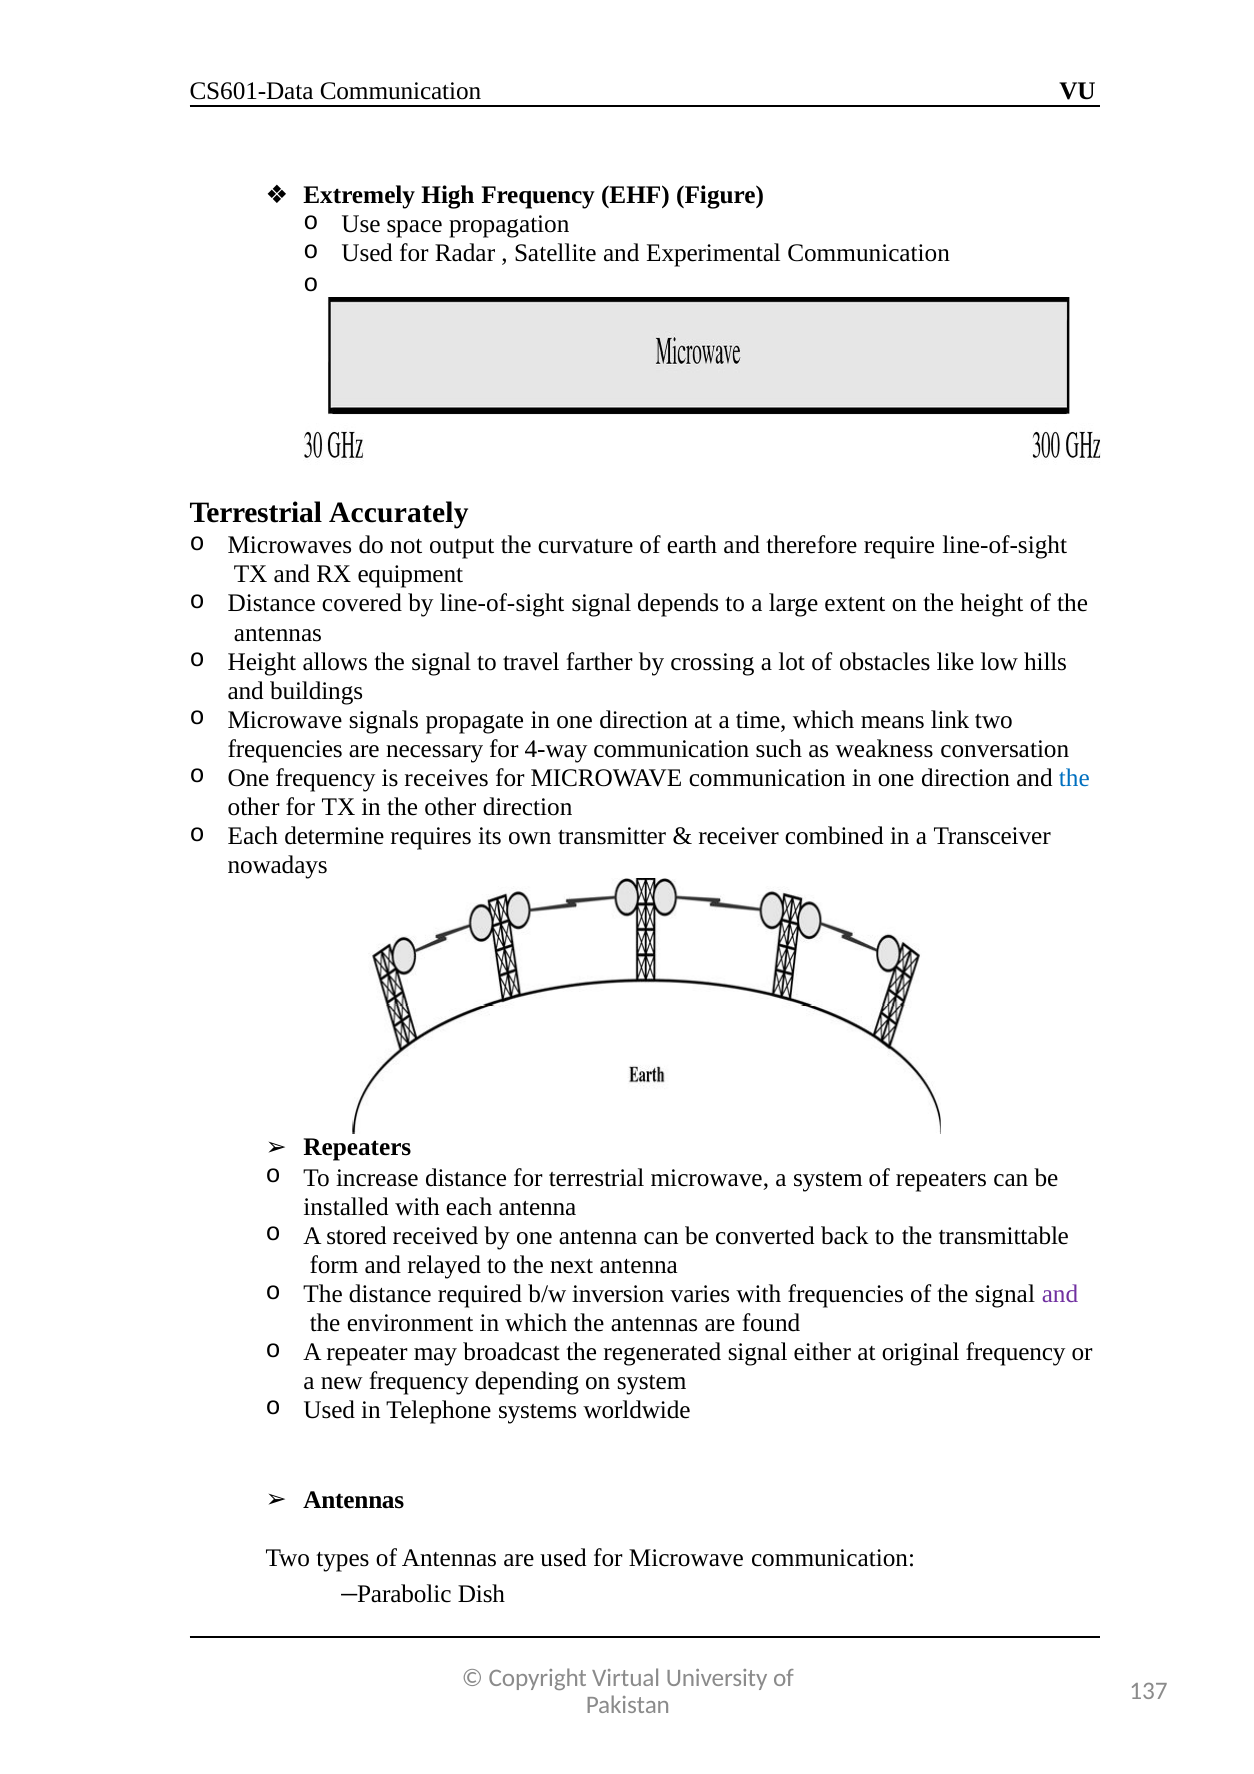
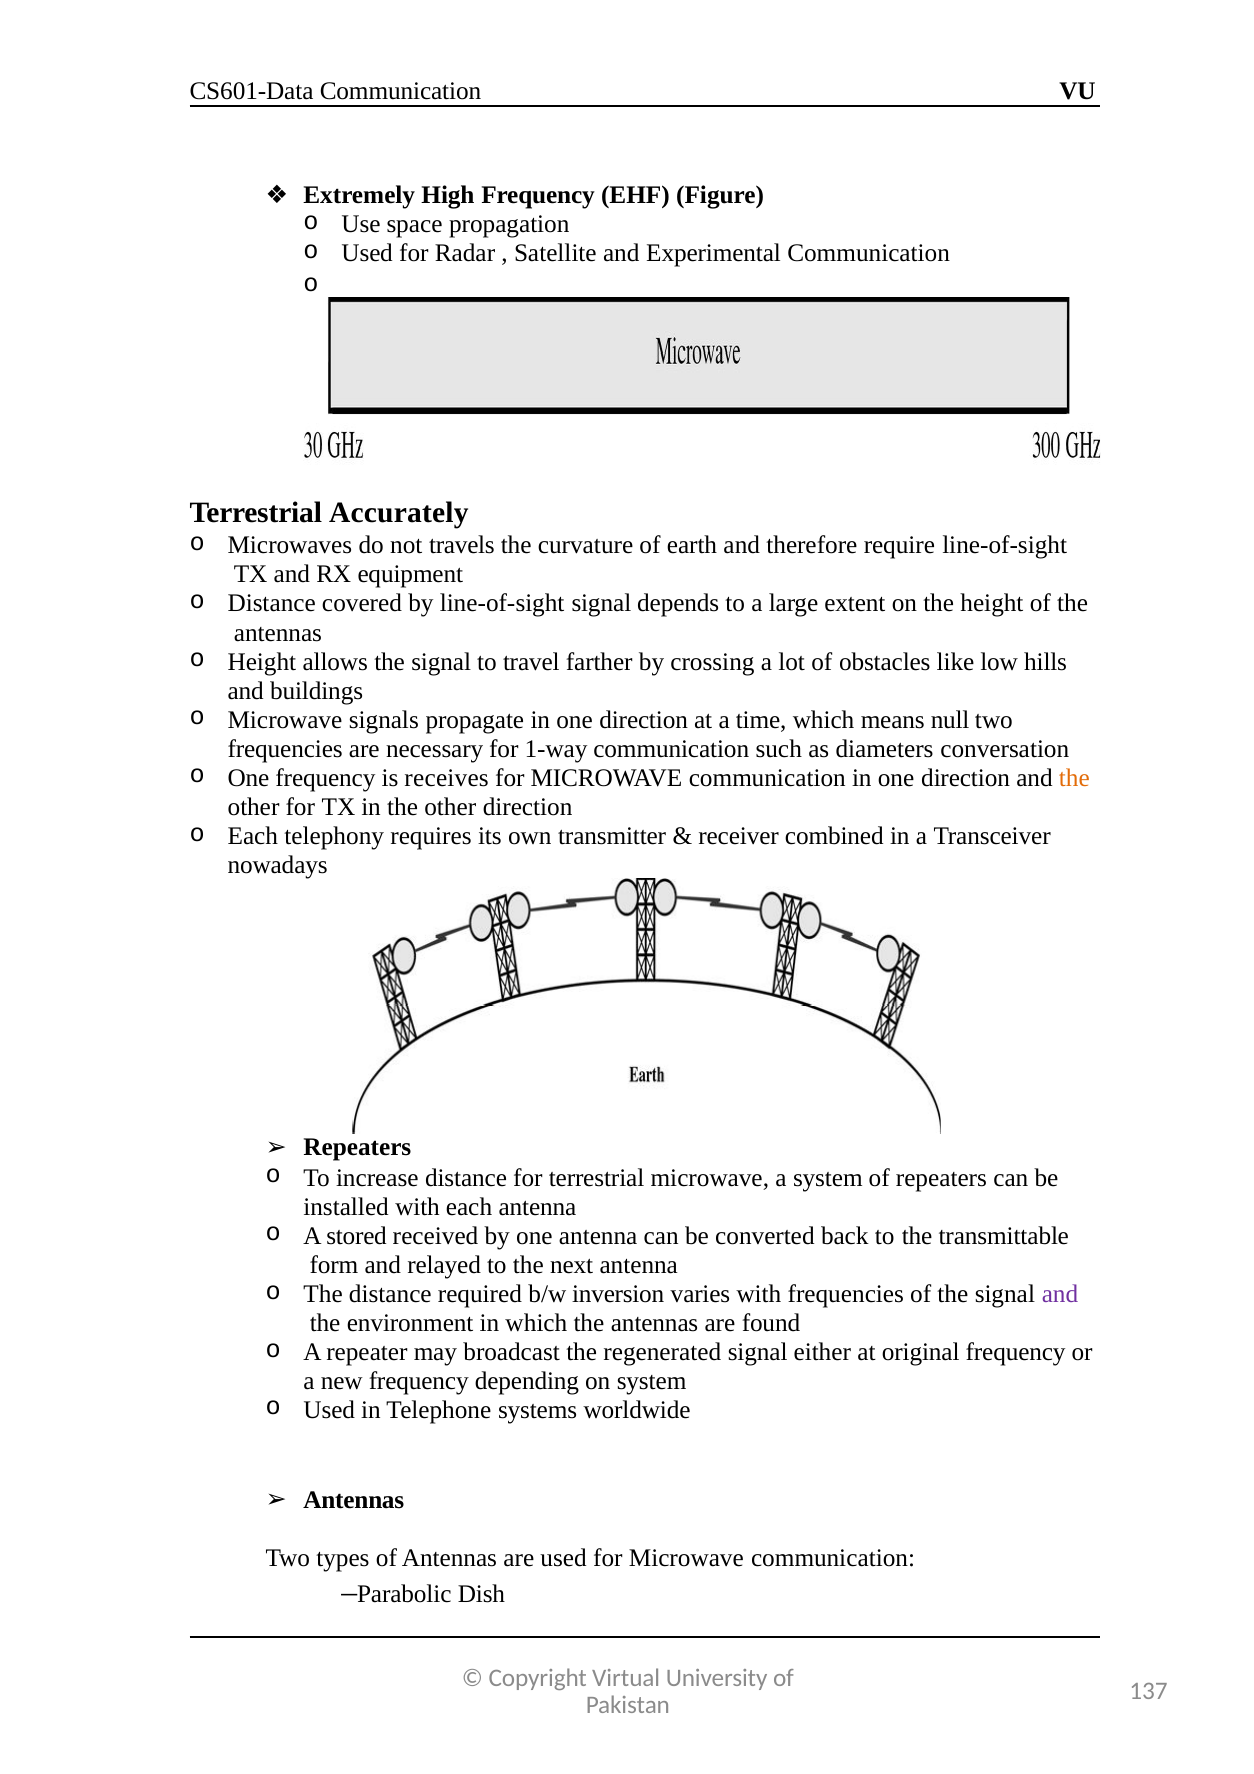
output: output -> travels
link: link -> null
4-way: 4-way -> 1-way
weakness: weakness -> diameters
the at (1074, 778) colour: blue -> orange
determine: determine -> telephony
